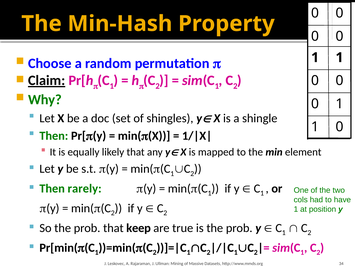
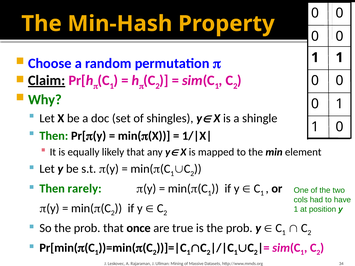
keep: keep -> once
